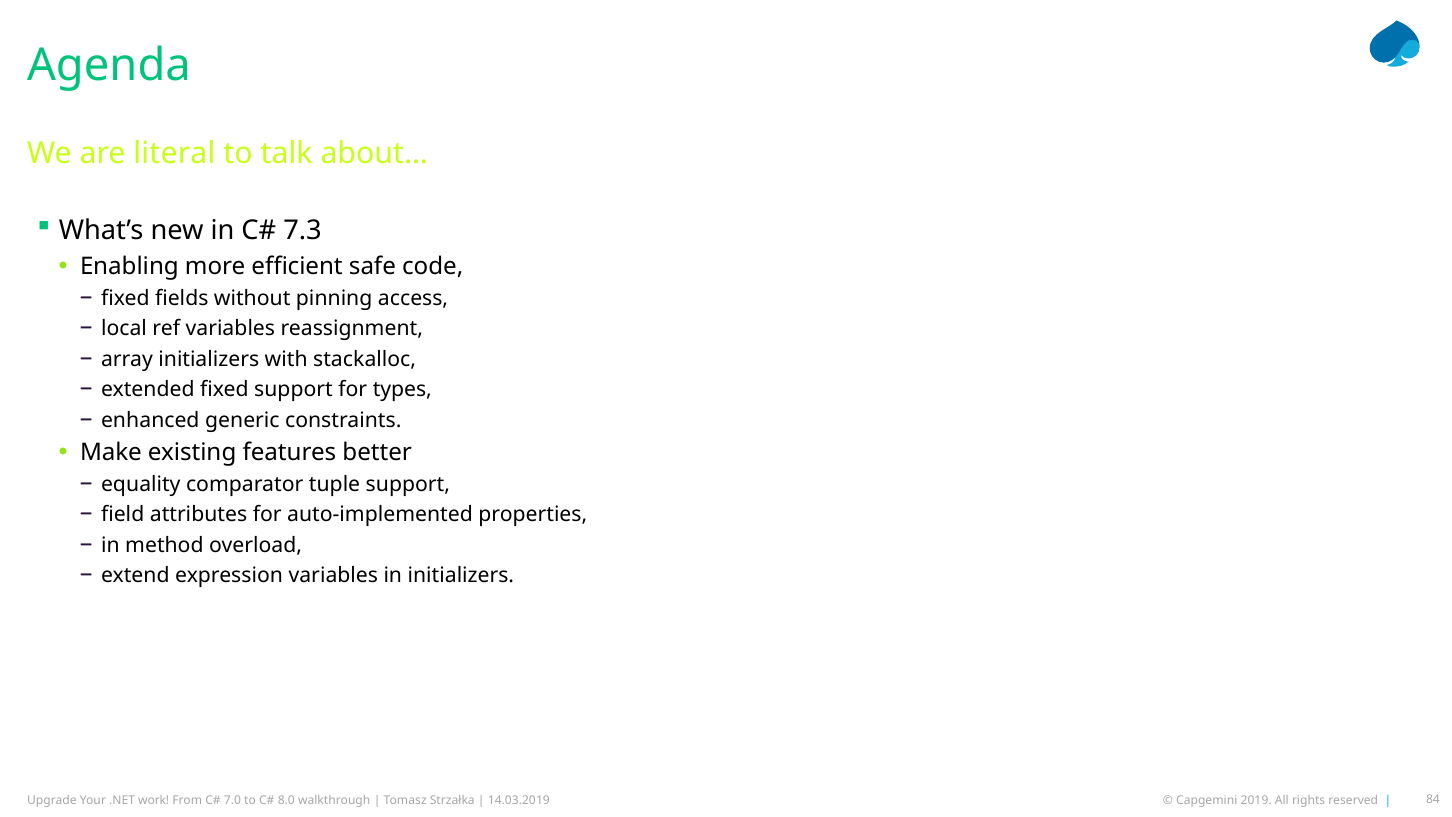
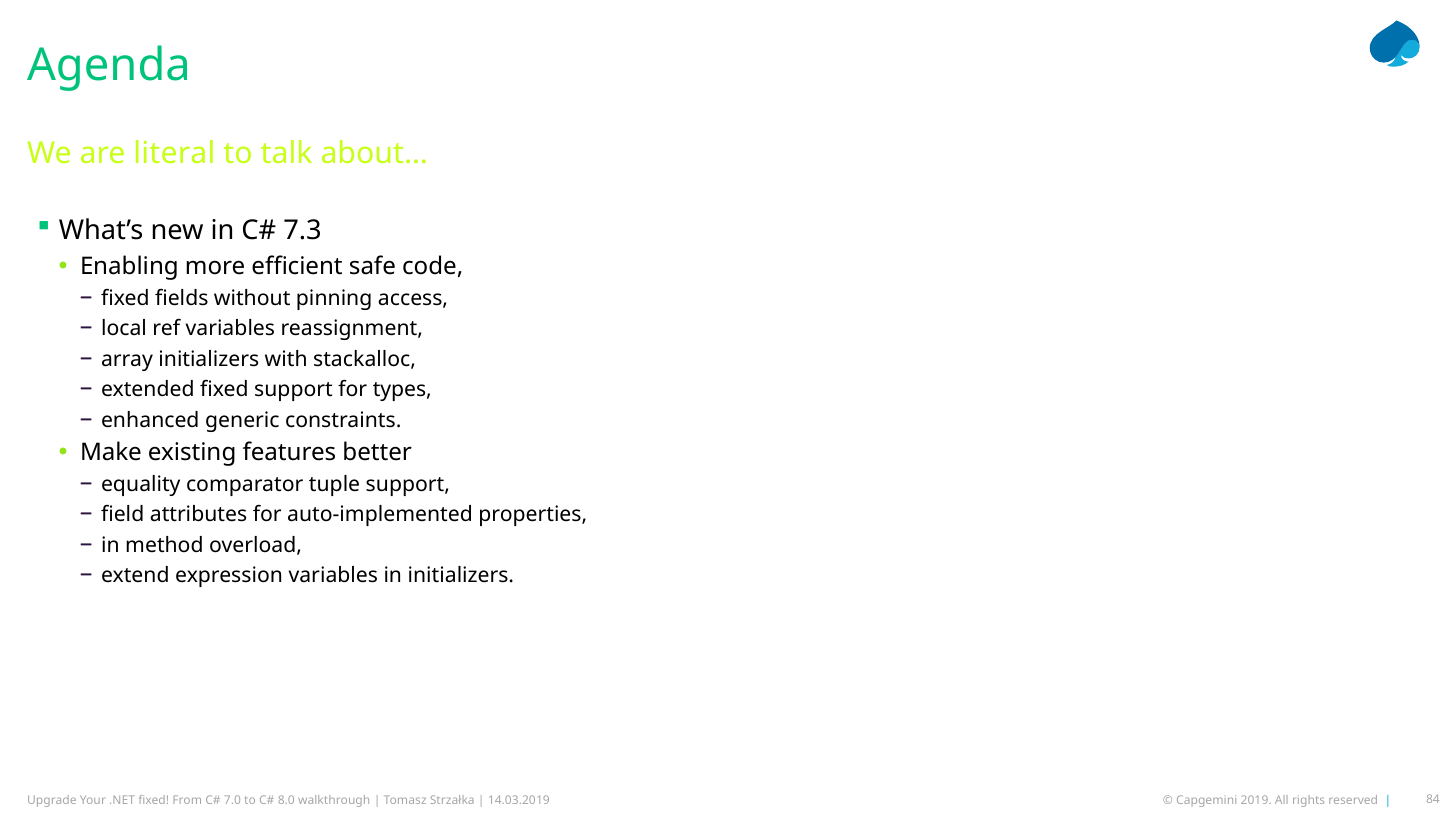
work at (154, 800): work -> fixed
